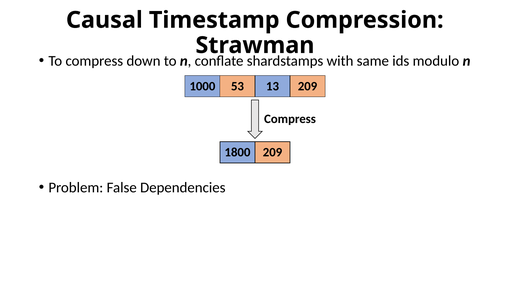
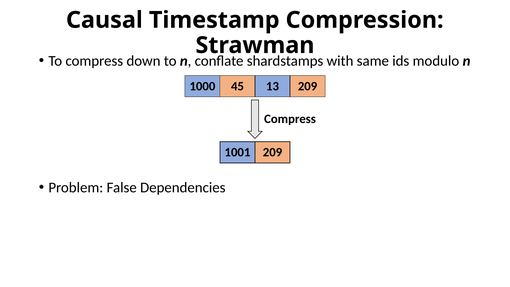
53: 53 -> 45
1800: 1800 -> 1001
